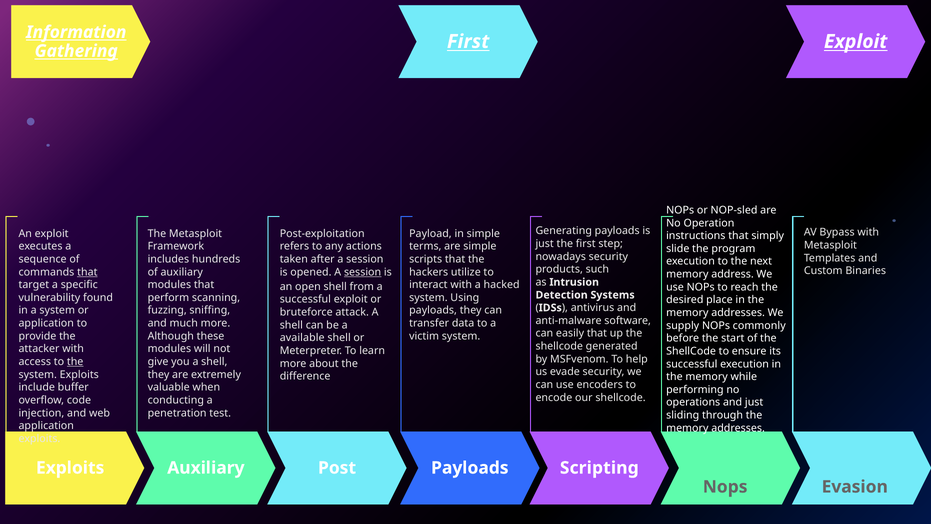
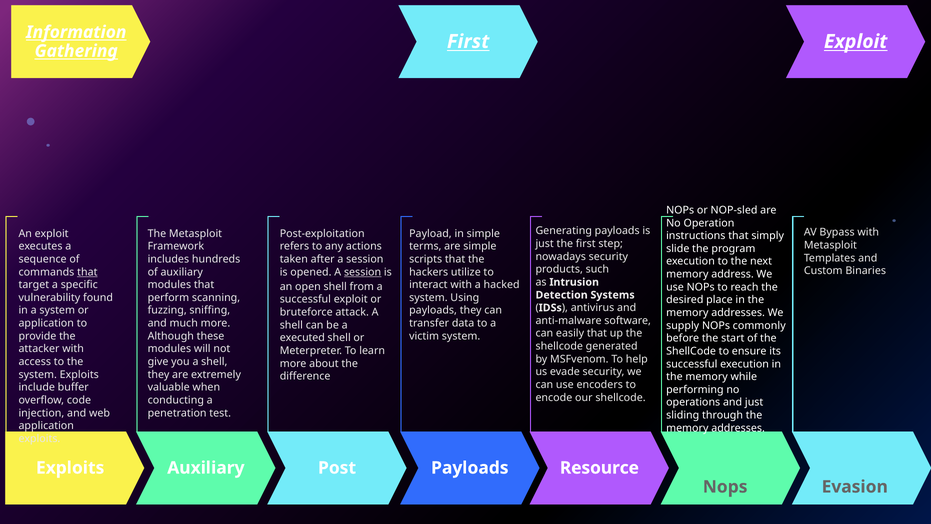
available: available -> executed
the at (75, 362) underline: present -> none
Scripting: Scripting -> Resource
